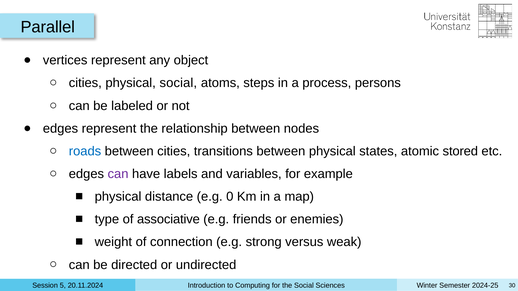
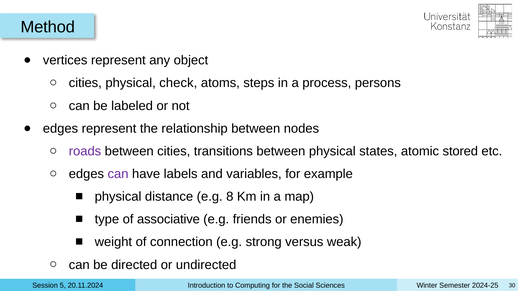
Parallel: Parallel -> Method
physical social: social -> check
roads colour: blue -> purple
0: 0 -> 8
